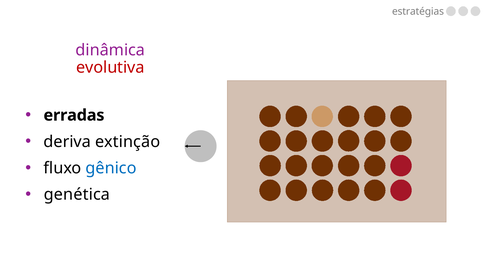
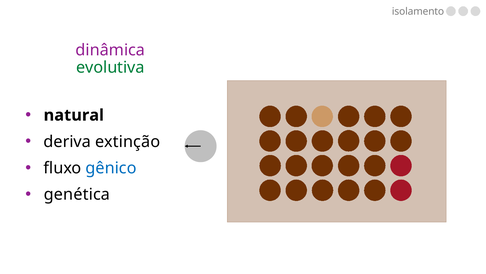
estratégias: estratégias -> isolamento
evolutiva colour: red -> green
erradas: erradas -> natural
